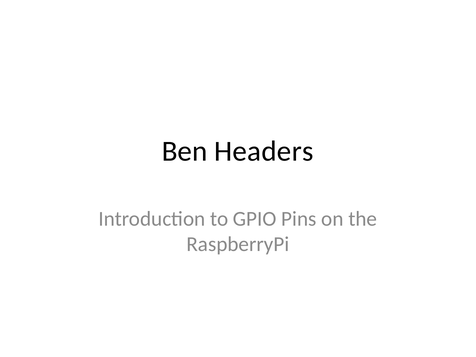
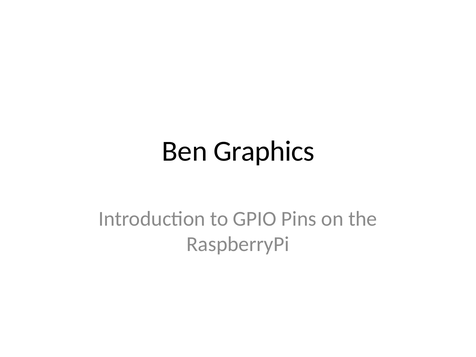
Headers: Headers -> Graphics
